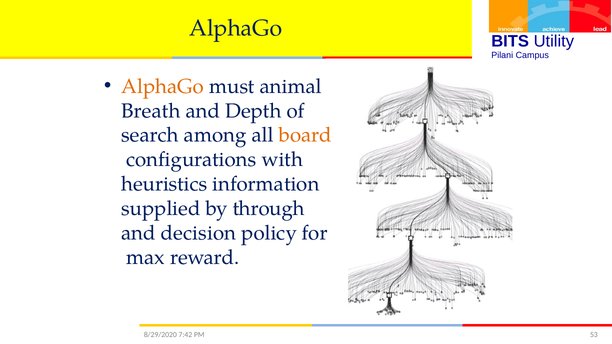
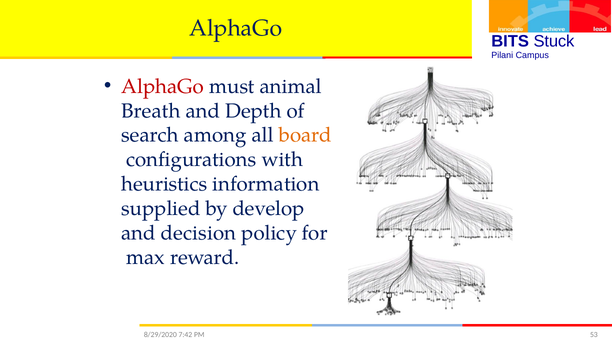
Utility: Utility -> Stuck
AlphaGo at (163, 86) colour: orange -> red
through: through -> develop
